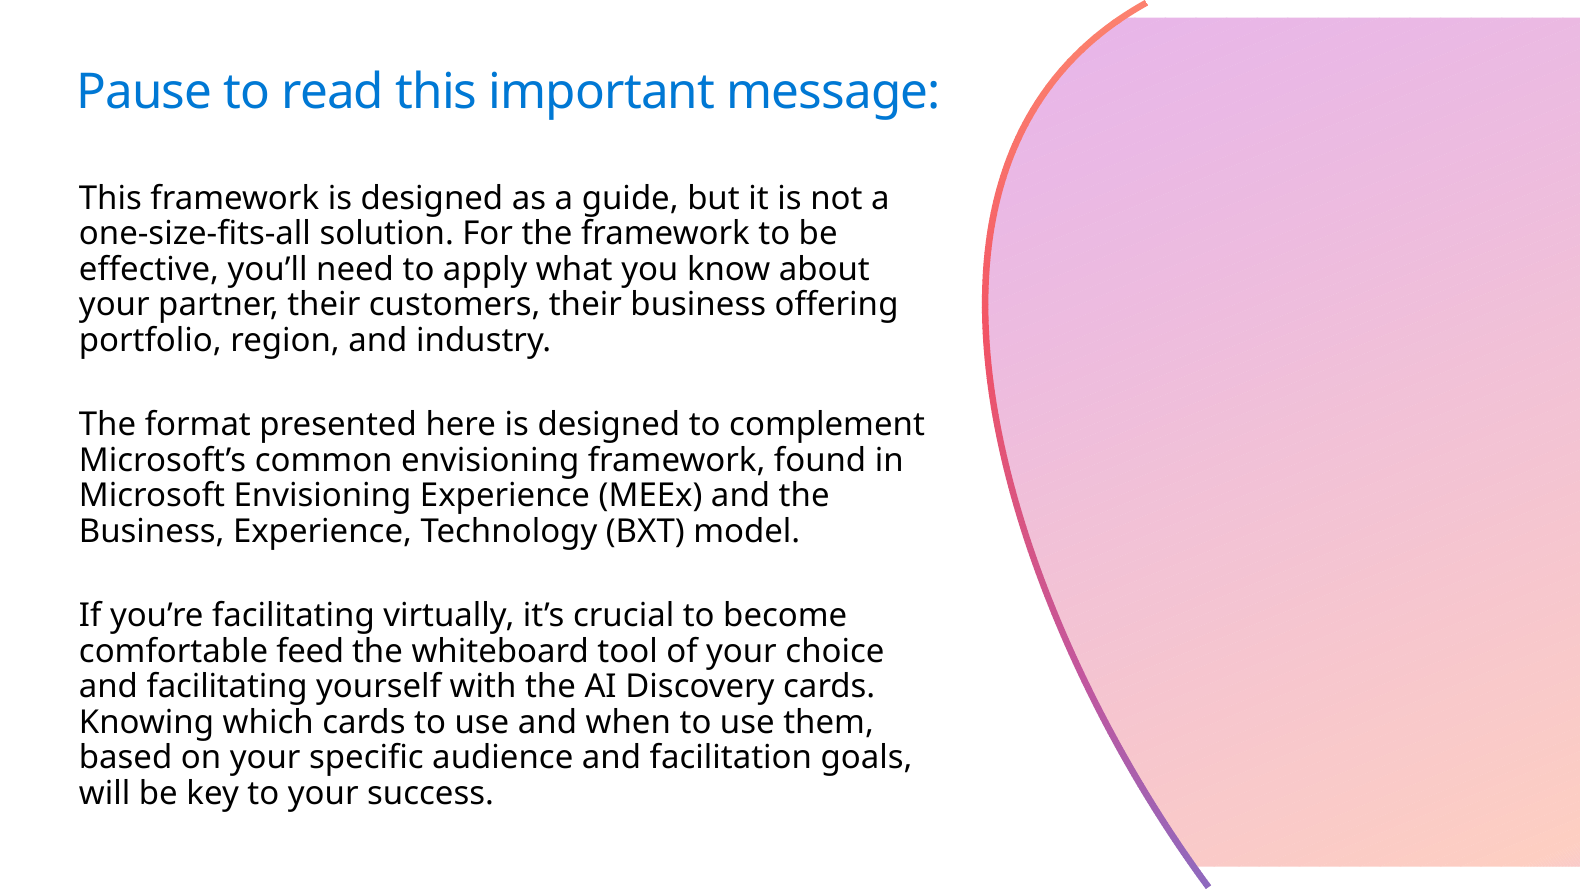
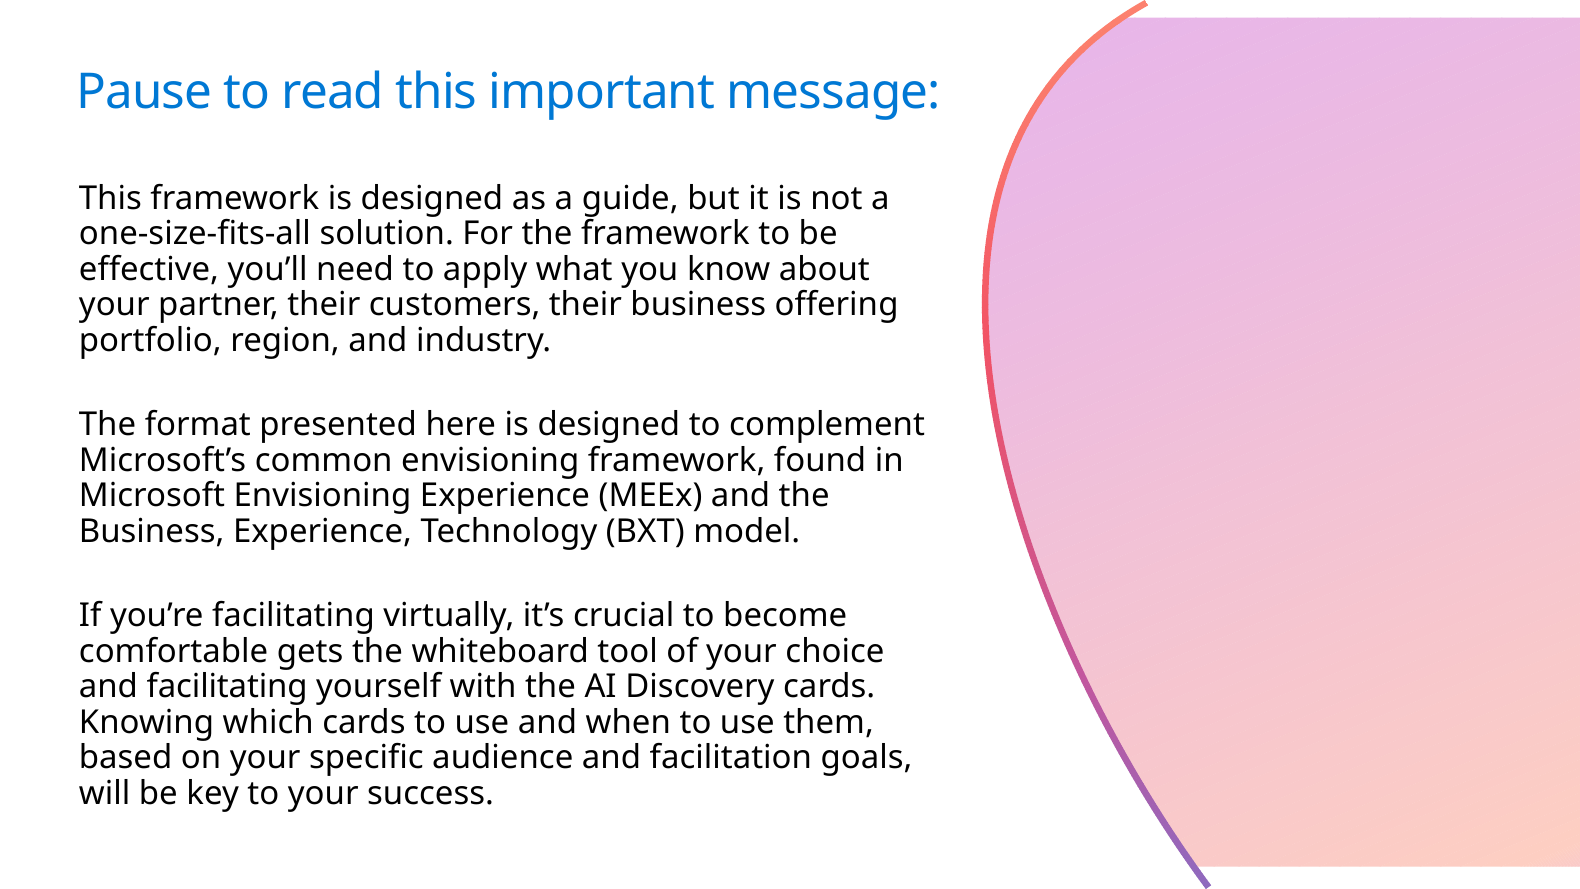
feed: feed -> gets
